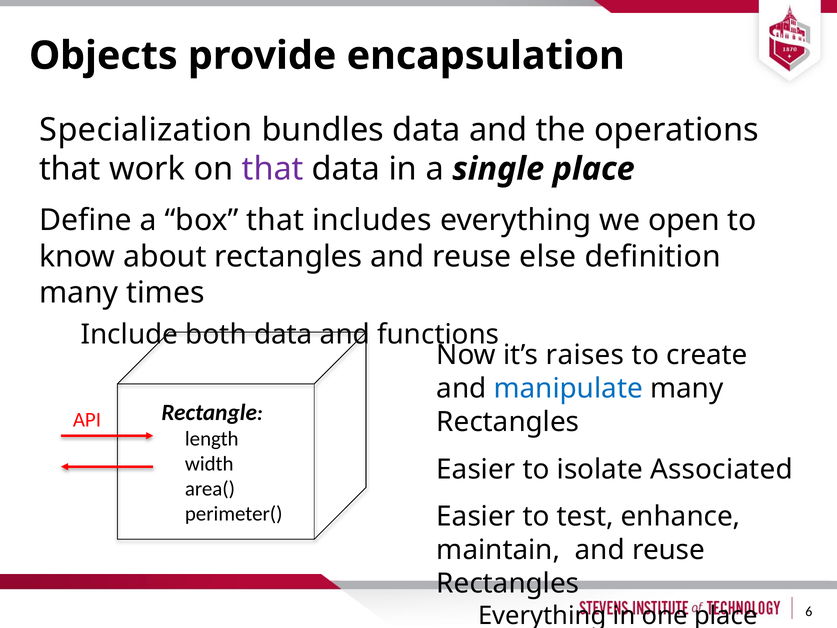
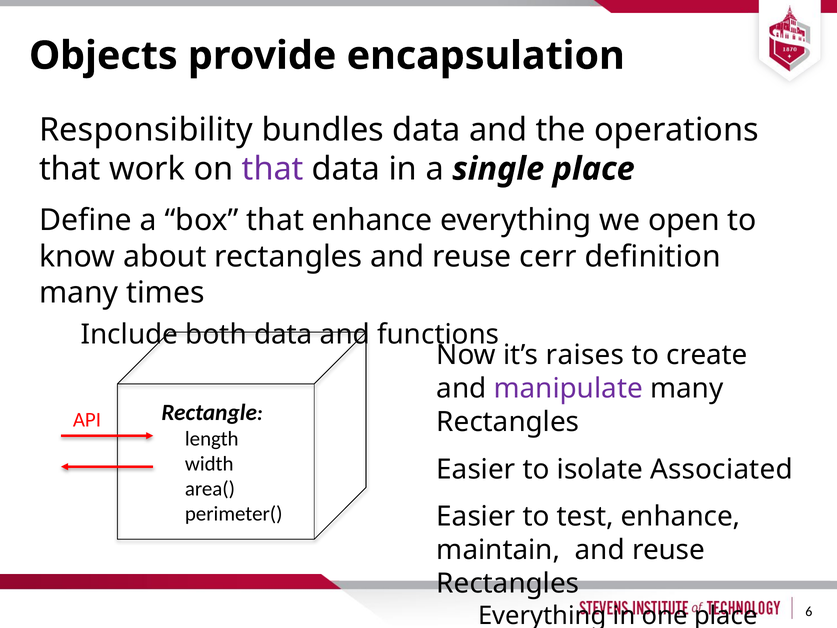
Specialization: Specialization -> Responsibility
that includes: includes -> enhance
else: else -> cerr
manipulate colour: blue -> purple
